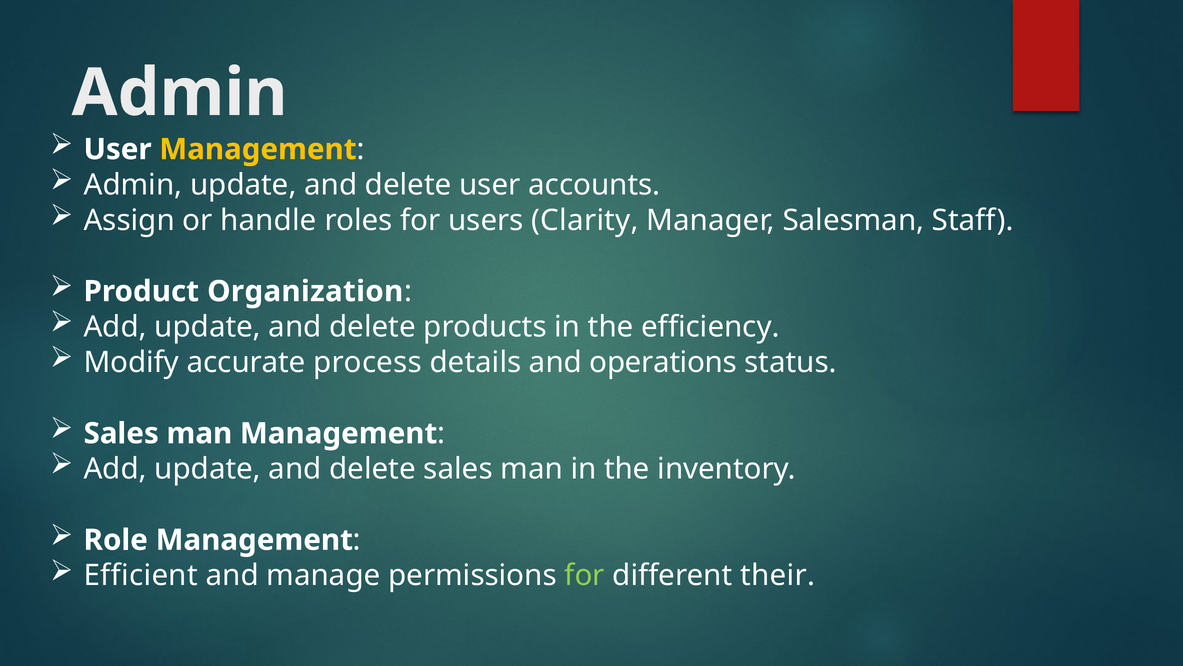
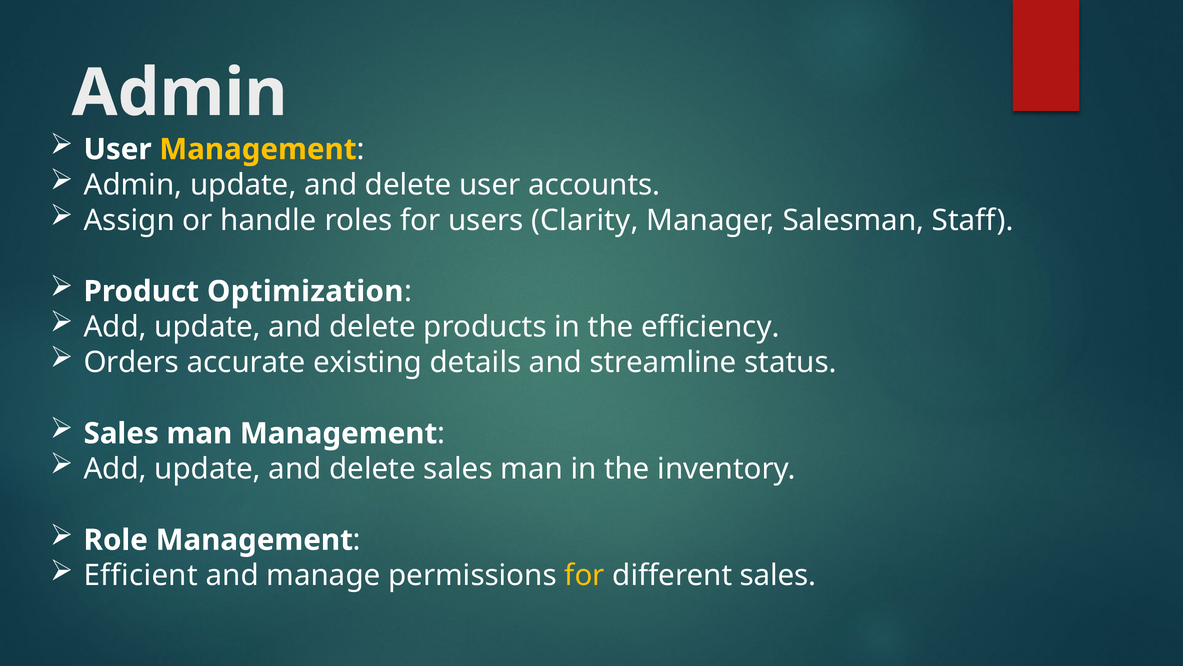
Organization: Organization -> Optimization
Modify: Modify -> Orders
process: process -> existing
operations: operations -> streamline
for at (585, 575) colour: light green -> yellow
different their: their -> sales
